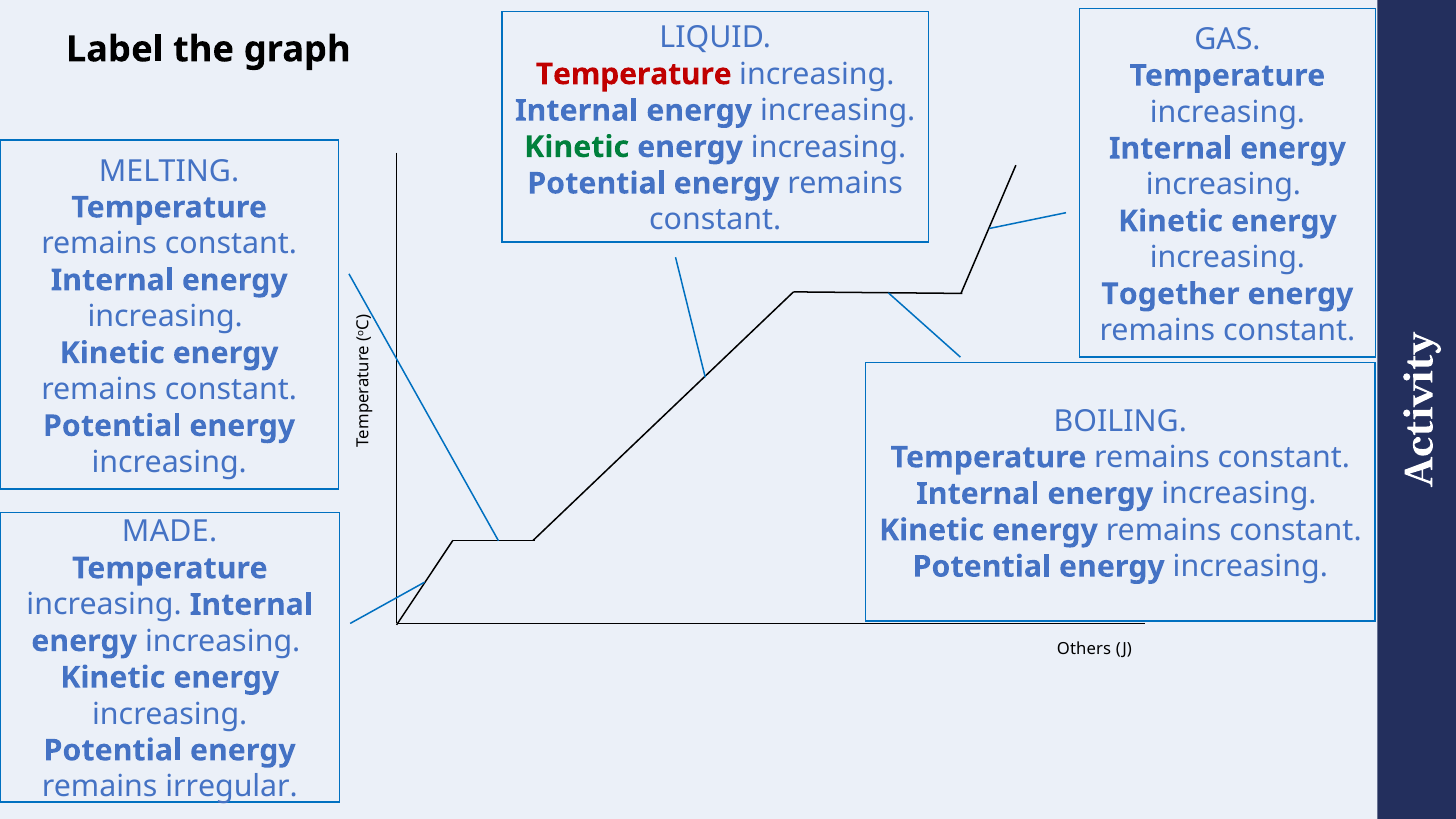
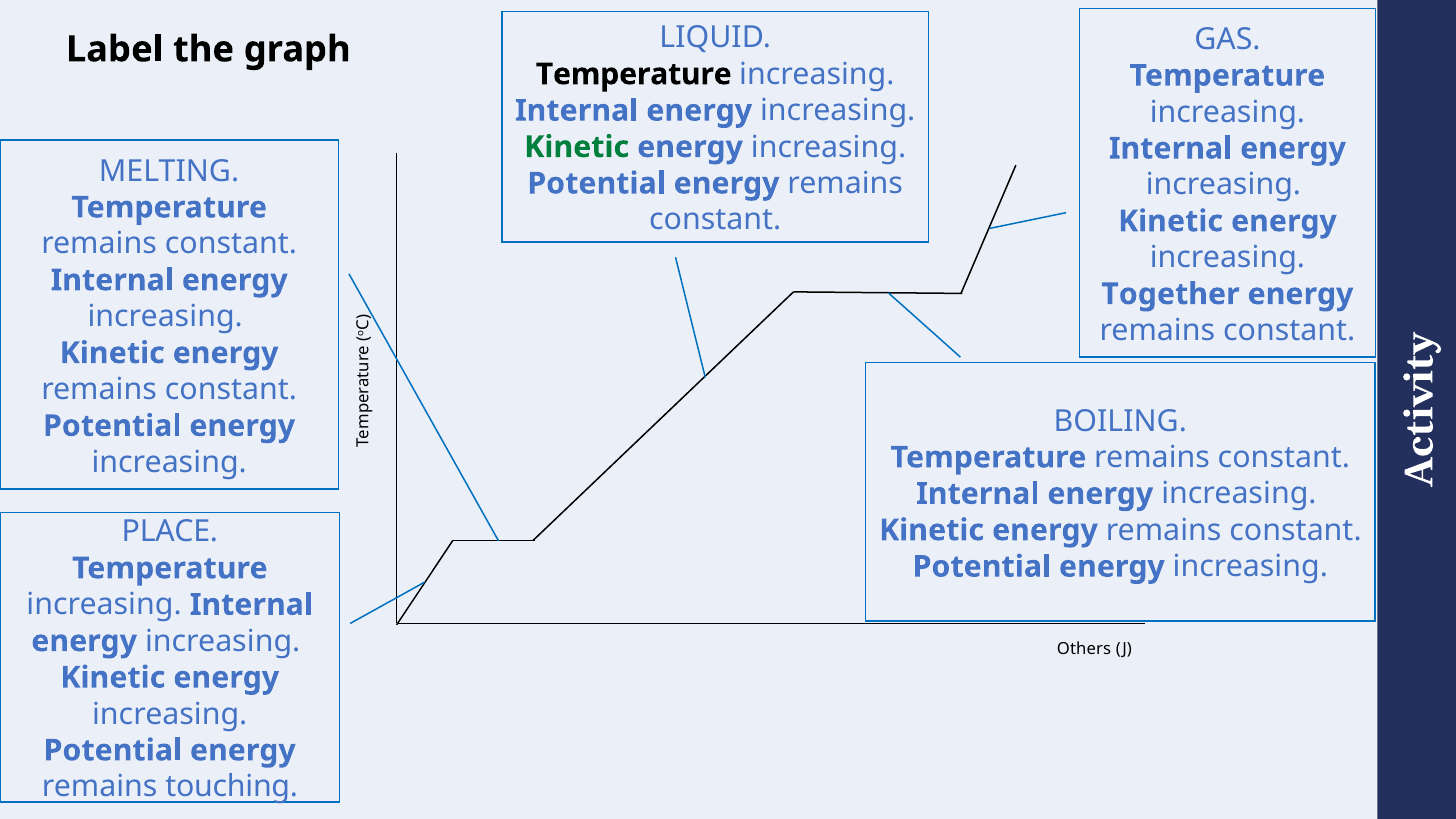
Temperature at (634, 74) colour: red -> black
MADE: MADE -> PLACE
irregular: irregular -> touching
